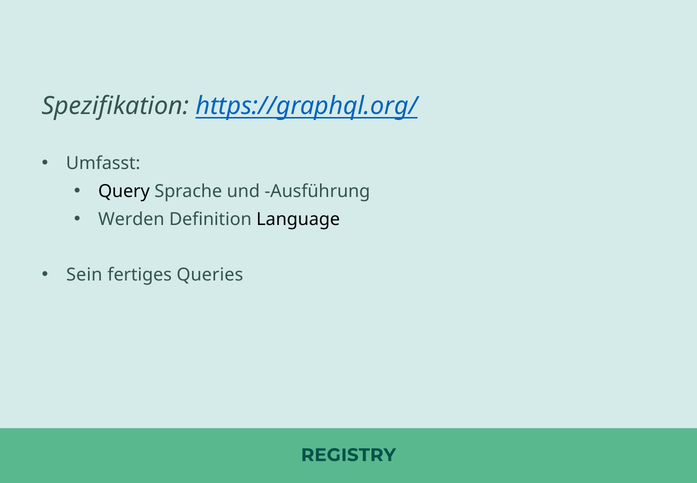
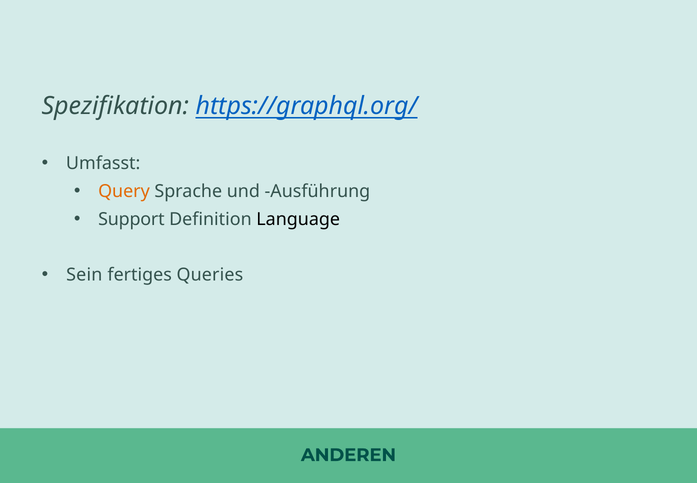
Query colour: black -> orange
Werden: Werden -> Support
REGISTRY: REGISTRY -> ANDEREN
